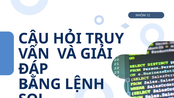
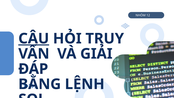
CÂU underline: none -> present
